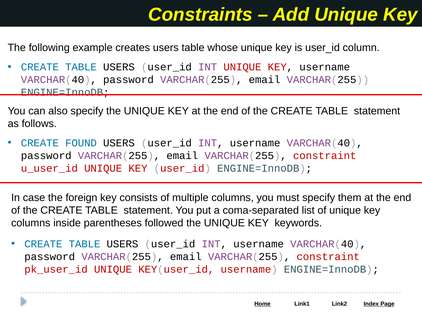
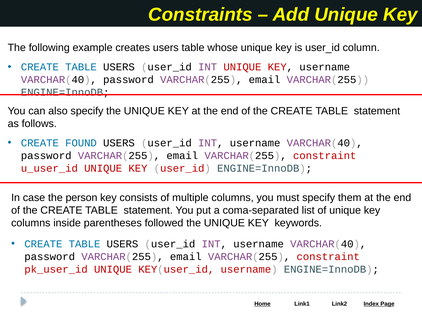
foreign: foreign -> person
